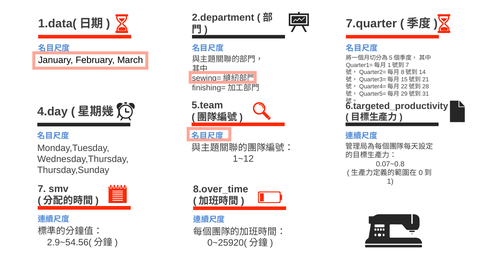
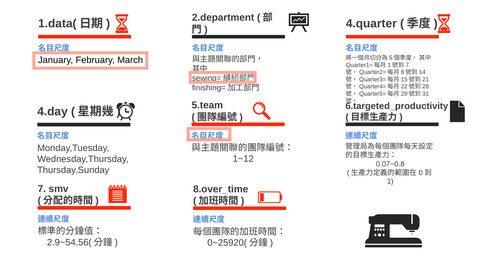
7.quarter: 7.quarter -> 4.quarter
